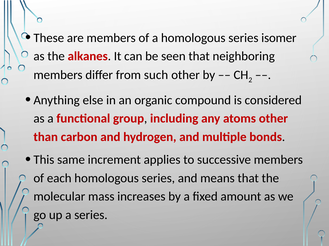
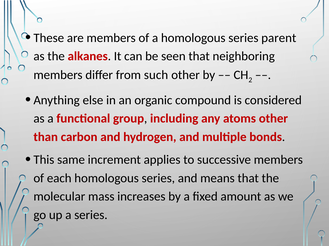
isomer: isomer -> parent
